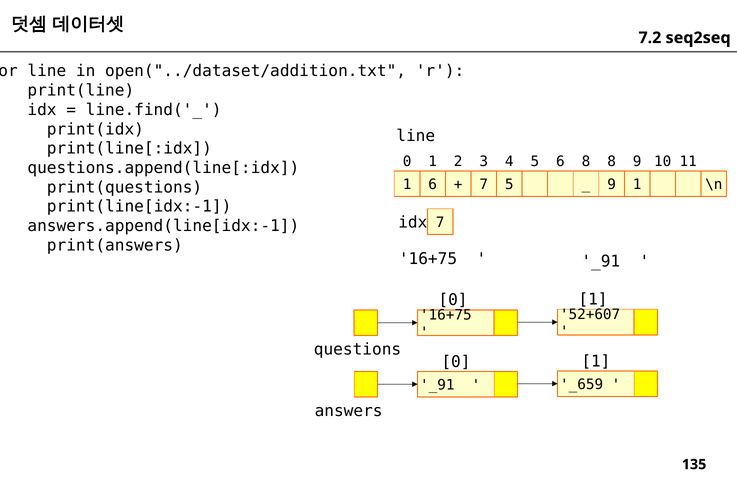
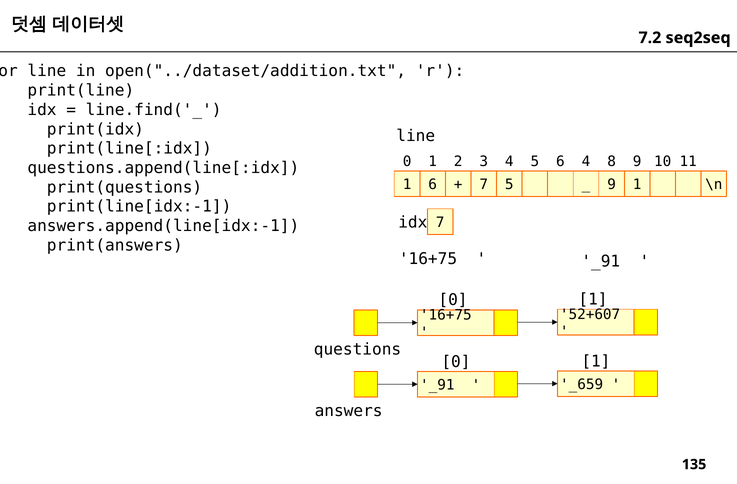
6 8: 8 -> 4
